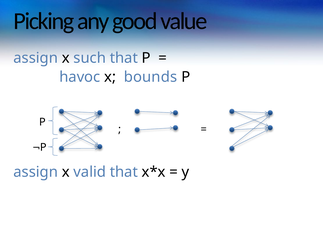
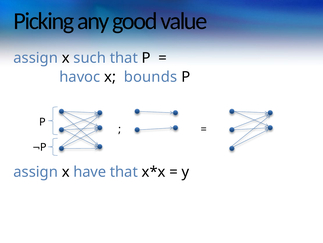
valid: valid -> have
